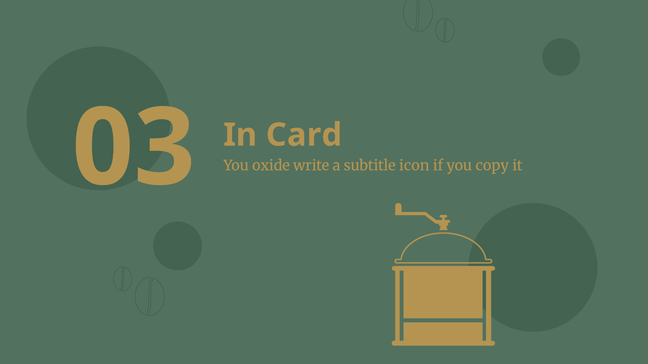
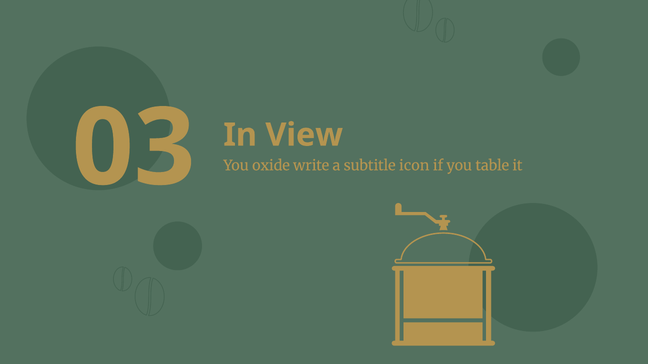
Card: Card -> View
copy: copy -> table
